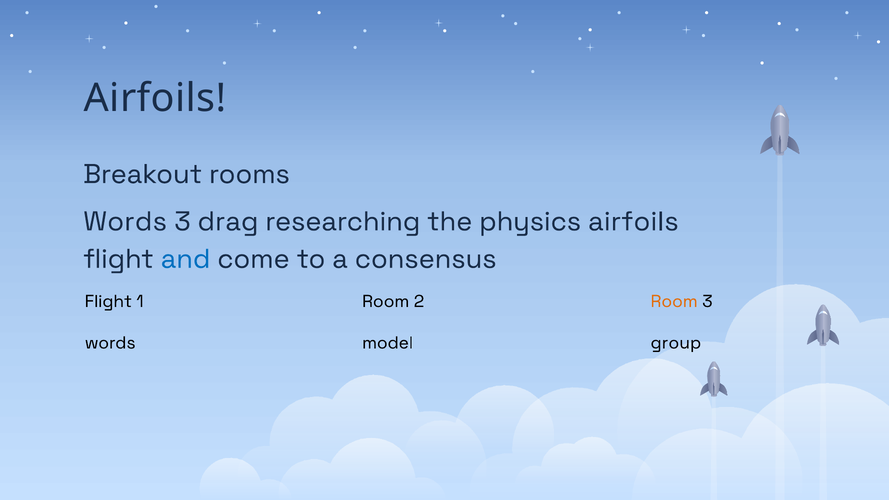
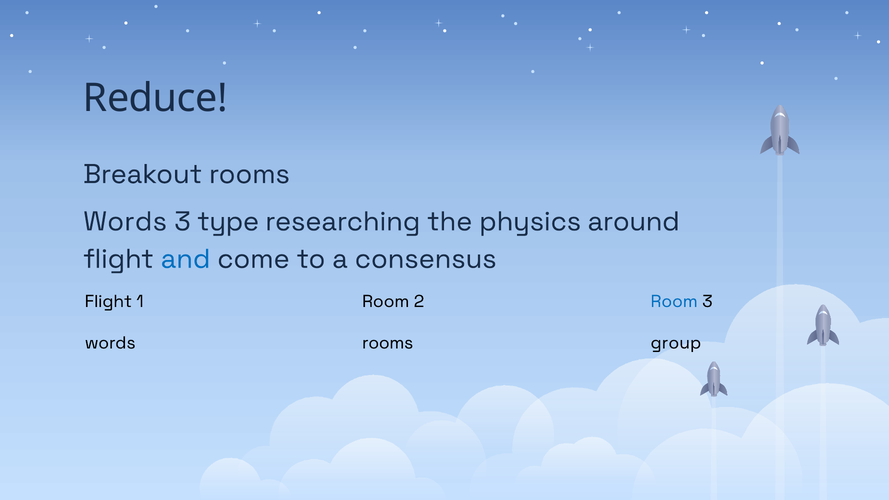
Airfoils at (155, 98): Airfoils -> Reduce
drag: drag -> type
physics airfoils: airfoils -> around
Room at (674, 301) colour: orange -> blue
model at (388, 343): model -> rooms
